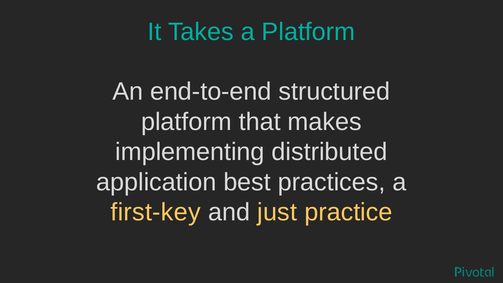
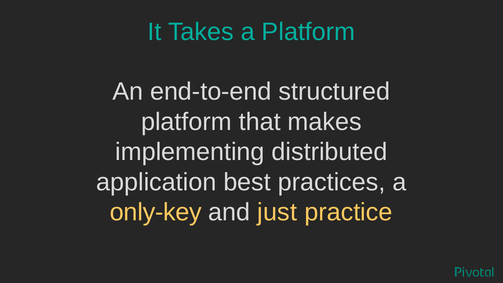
first-key: first-key -> only-key
